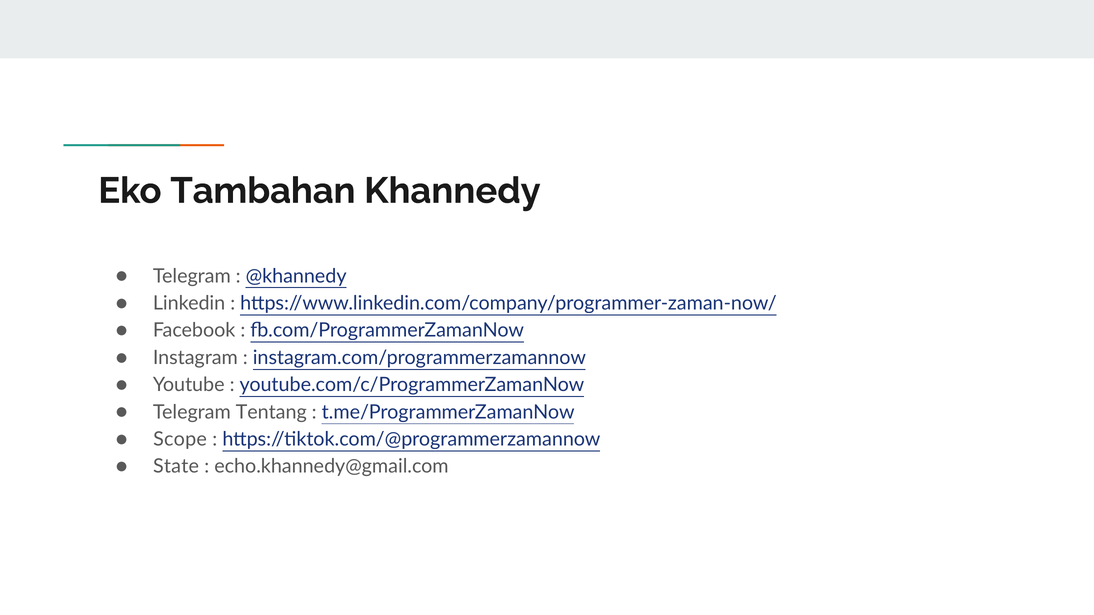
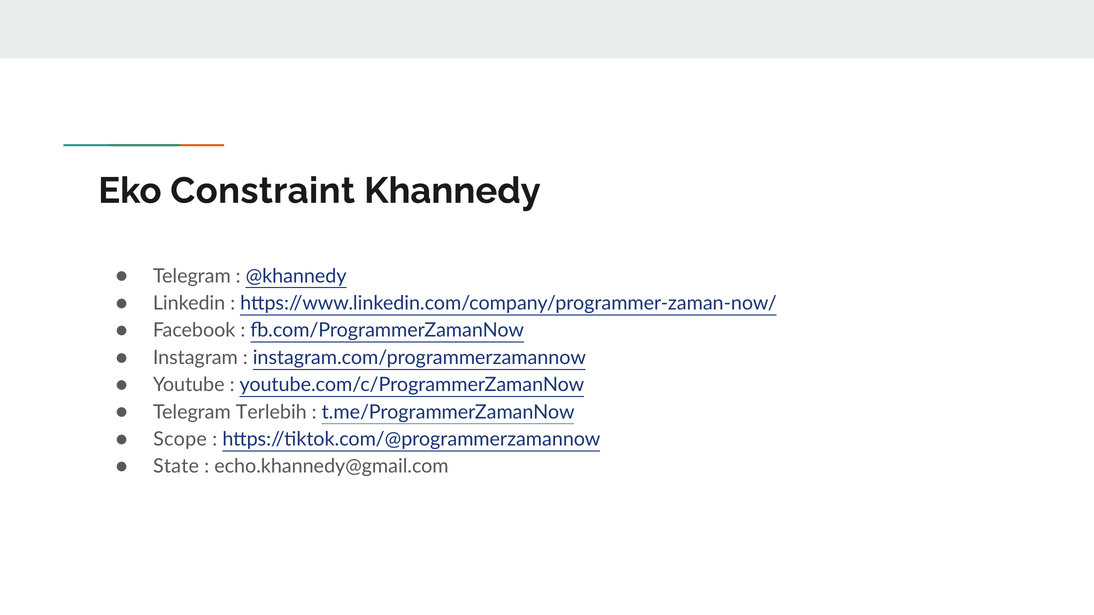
Tambahan: Tambahan -> Constraint
Tentang: Tentang -> Terlebih
